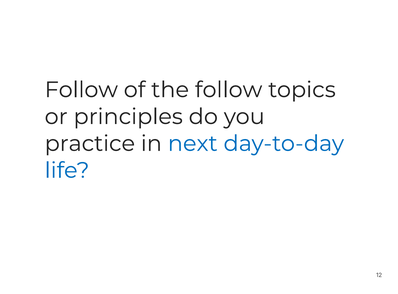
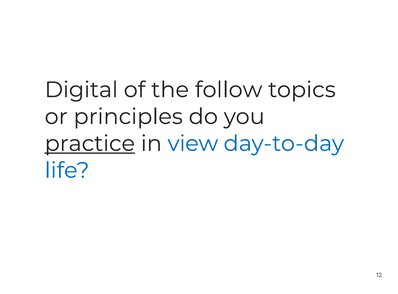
Follow at (81, 90): Follow -> Digital
practice underline: none -> present
next: next -> view
